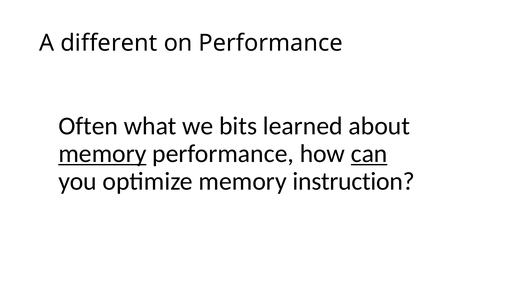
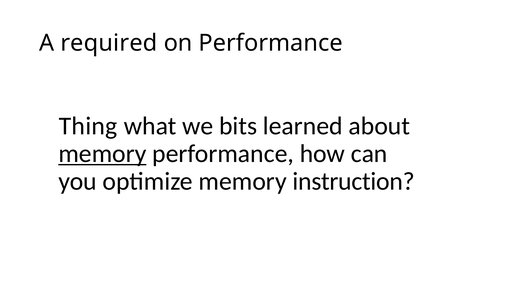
different: different -> required
Often: Often -> Thing
can underline: present -> none
